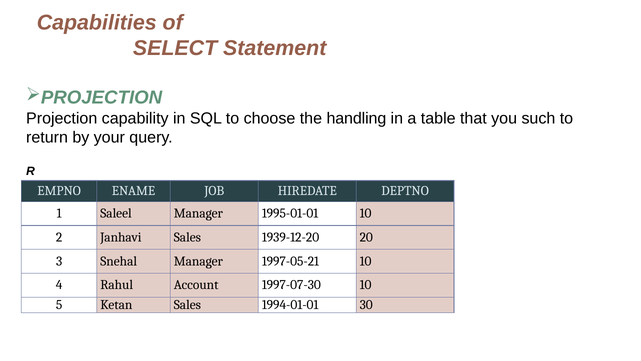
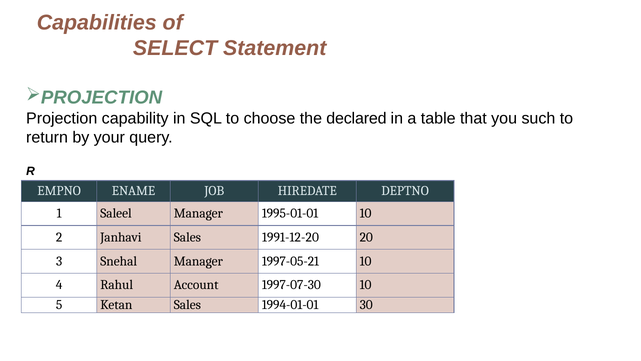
handling: handling -> declared
1939-12-20: 1939-12-20 -> 1991-12-20
